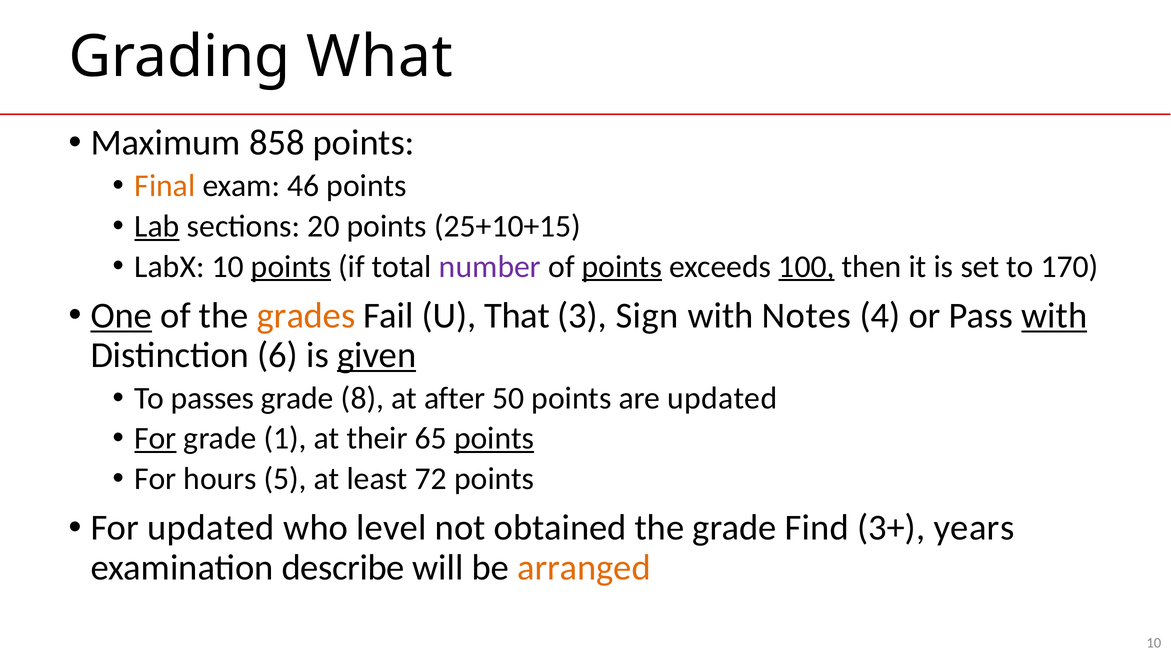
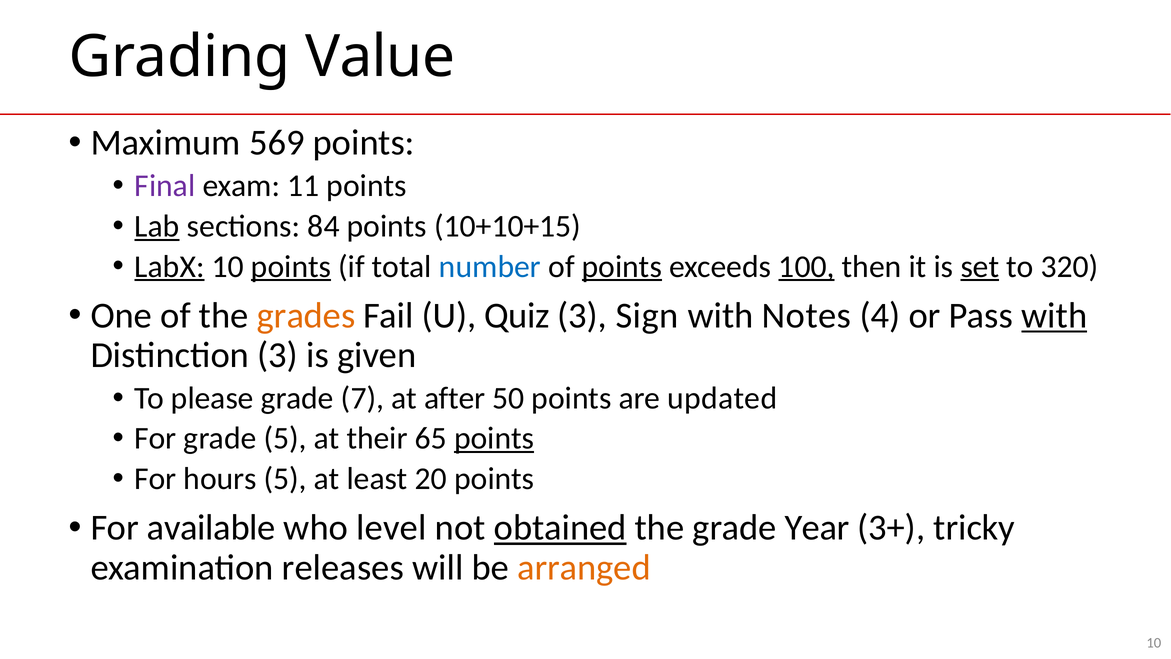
What: What -> Value
858: 858 -> 569
Final colour: orange -> purple
46: 46 -> 11
20: 20 -> 84
25+10+15: 25+10+15 -> 10+10+15
LabX underline: none -> present
number colour: purple -> blue
set underline: none -> present
170: 170 -> 320
One underline: present -> none
That: That -> Quiz
Distinction 6: 6 -> 3
given underline: present -> none
passes: passes -> please
8: 8 -> 7
For at (155, 438) underline: present -> none
grade 1: 1 -> 5
72: 72 -> 20
For updated: updated -> available
obtained underline: none -> present
Find: Find -> Year
years: years -> tricky
describe: describe -> releases
